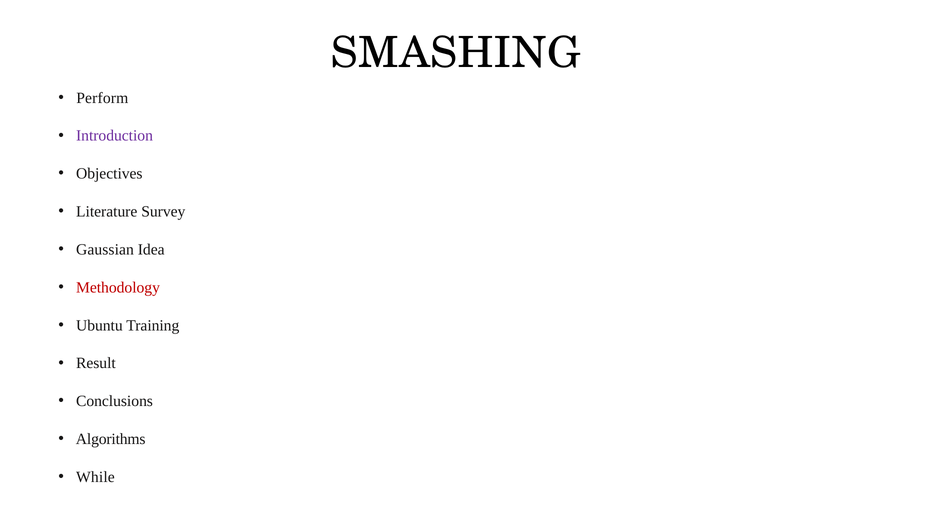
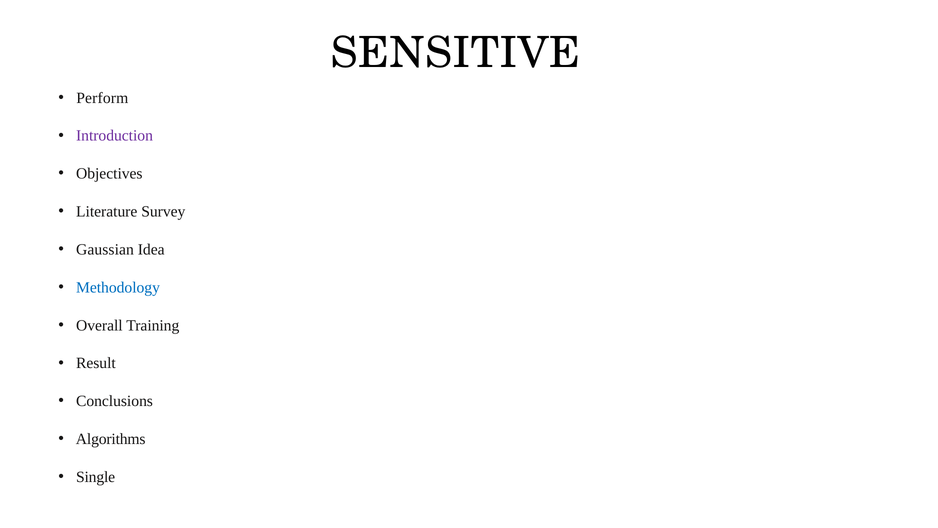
SMASHING: SMASHING -> SENSITIVE
Methodology colour: red -> blue
Ubuntu: Ubuntu -> Overall
While: While -> Single
